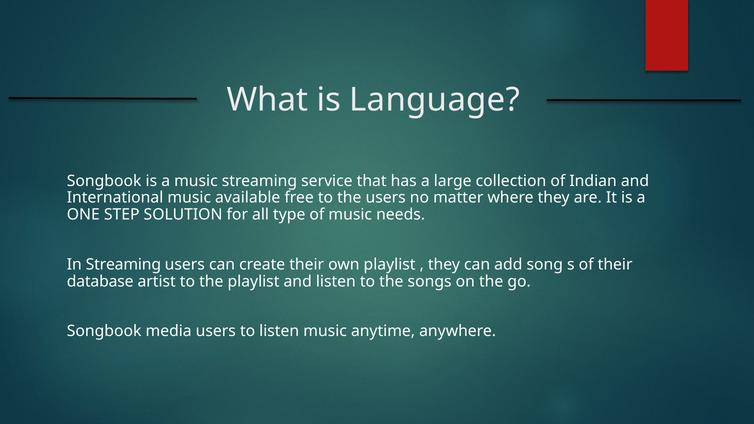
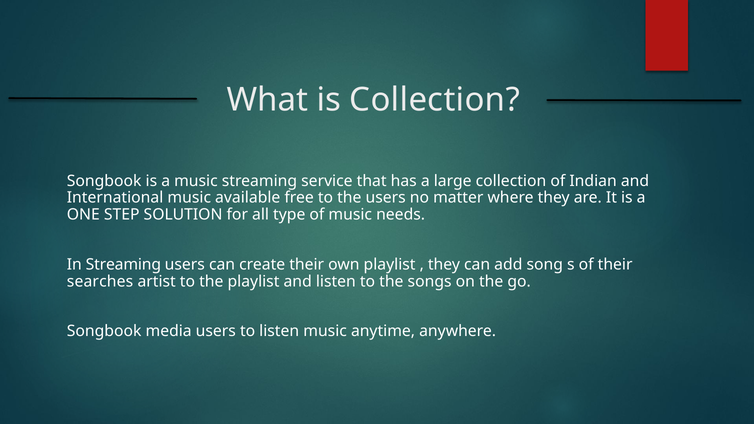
is Language: Language -> Collection
database: database -> searches
